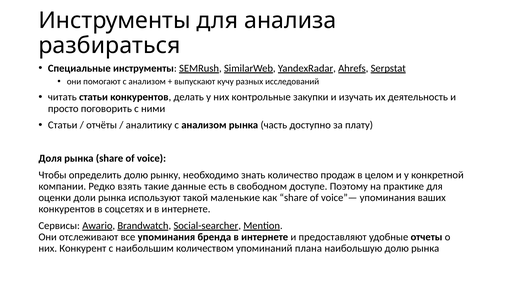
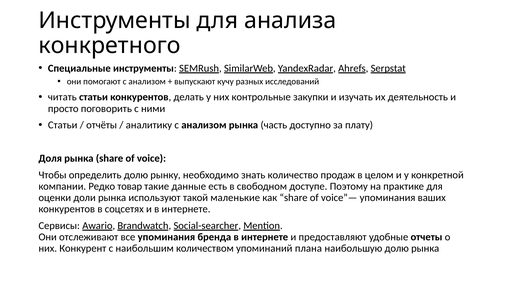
разбираться: разбираться -> конкретного
взять: взять -> товар
